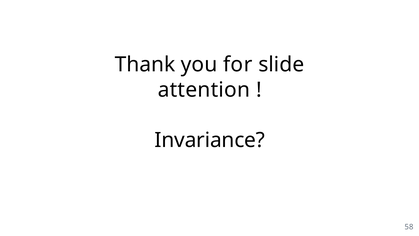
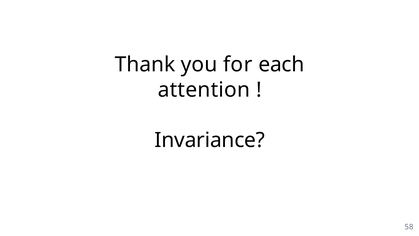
slide: slide -> each
